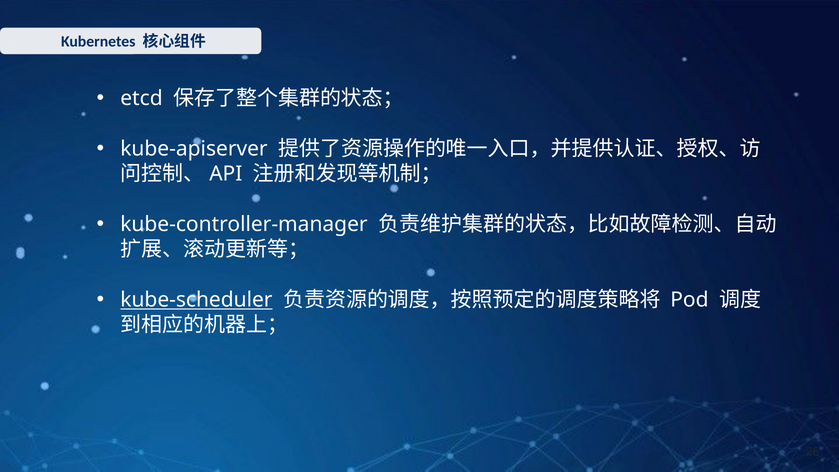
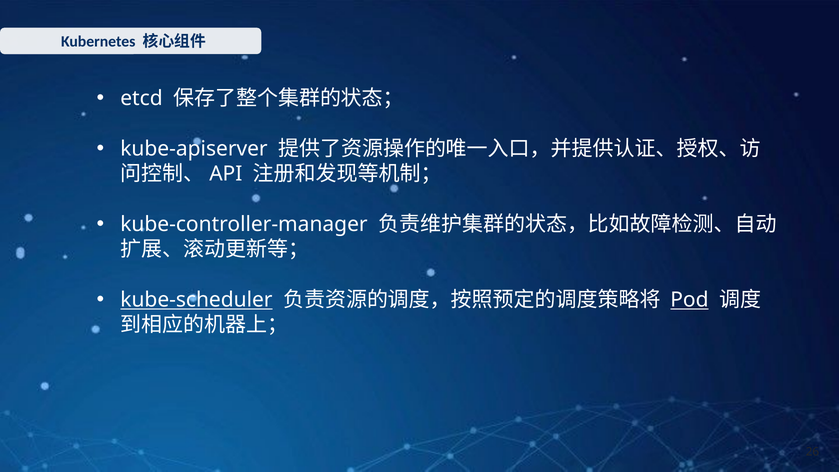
Pod underline: none -> present
